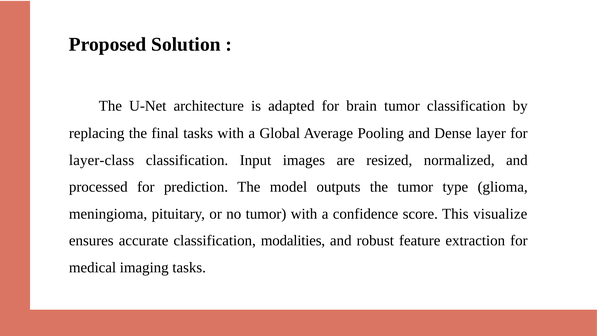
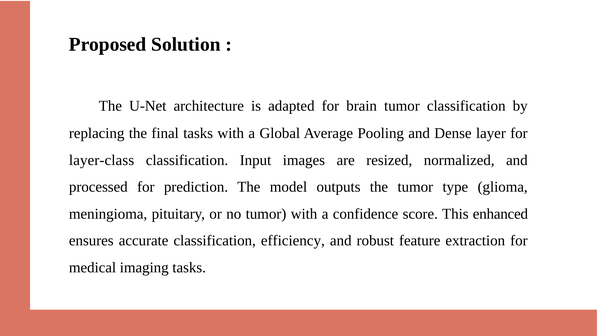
visualize: visualize -> enhanced
modalities: modalities -> efficiency
